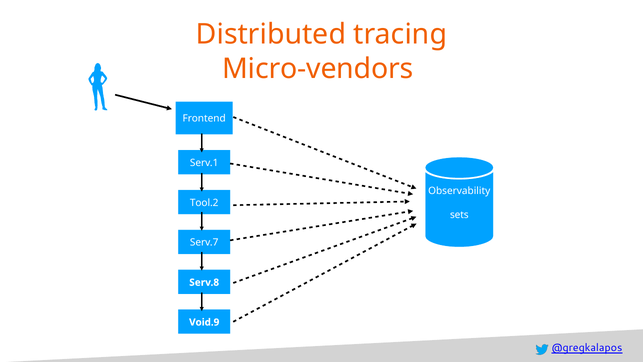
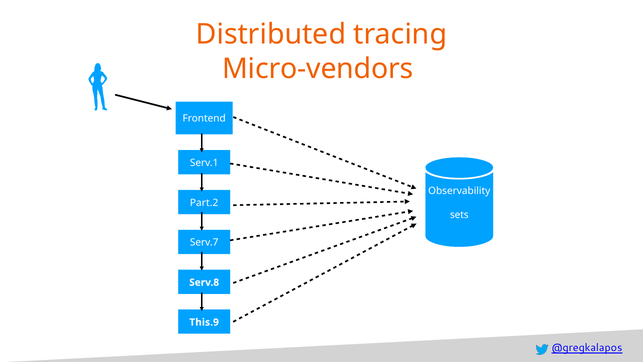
Tool.2: Tool.2 -> Part.2
Void.9: Void.9 -> This.9
